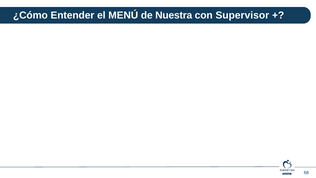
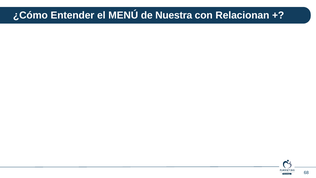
Supervisor: Supervisor -> Relacionan
